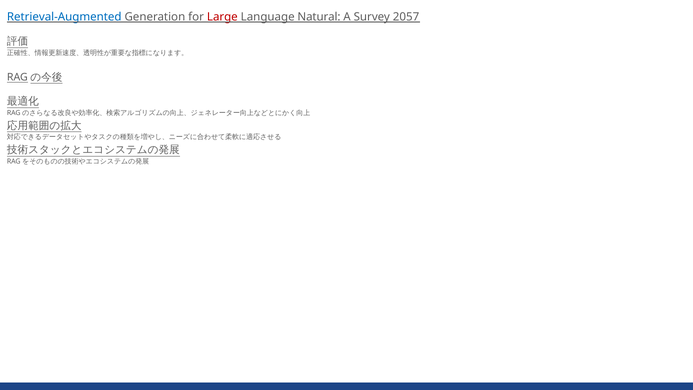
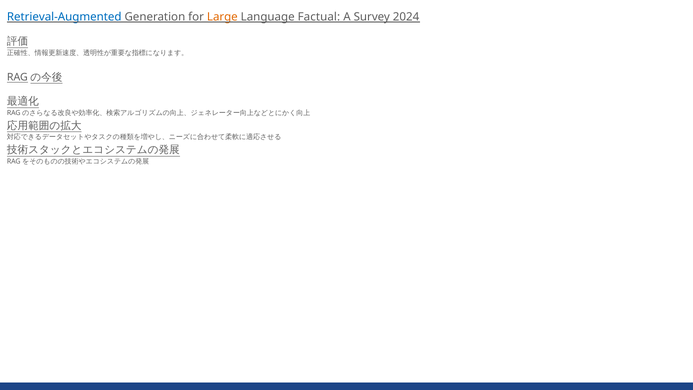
Large colour: red -> orange
Natural: Natural -> Factual
2057: 2057 -> 2024
